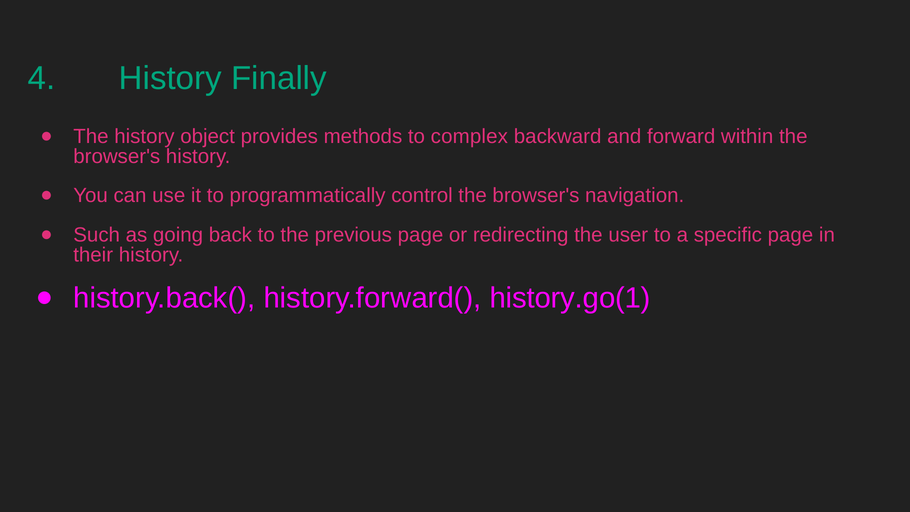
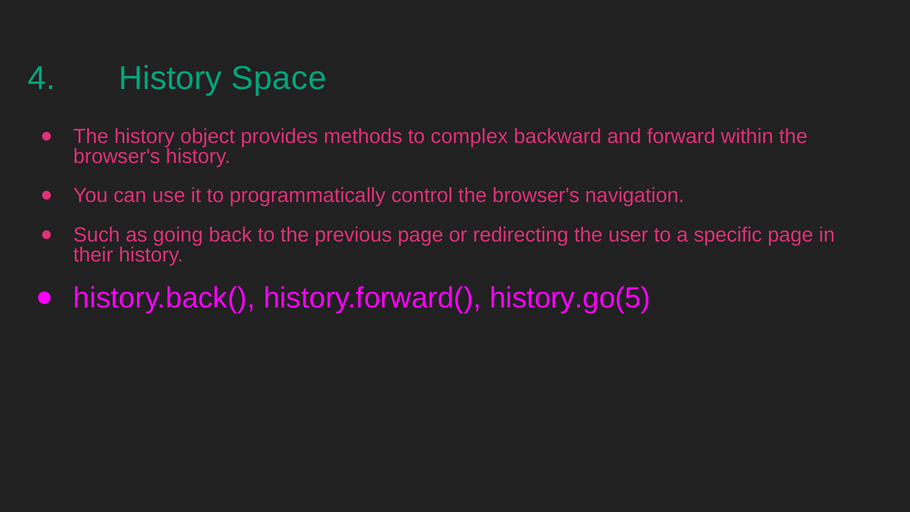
Finally: Finally -> Space
history.go(1: history.go(1 -> history.go(5
